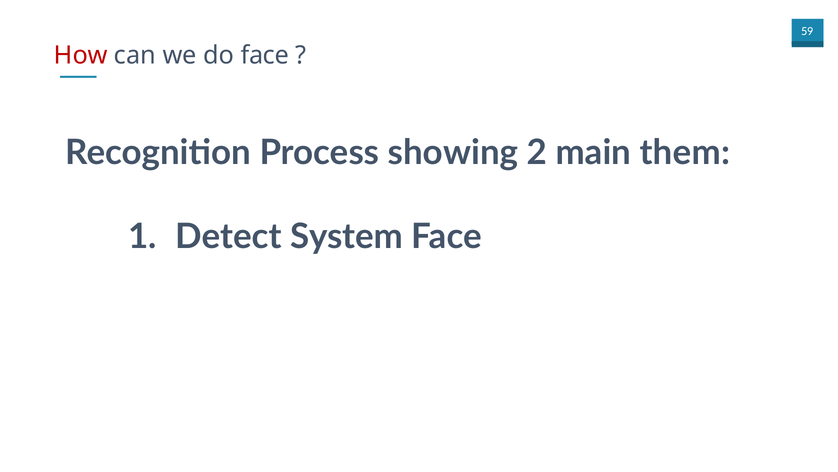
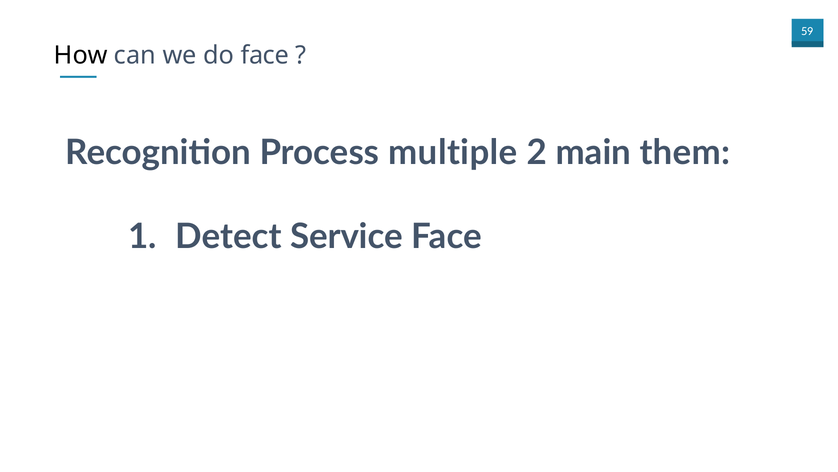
How colour: red -> black
showing: showing -> multiple
System: System -> Service
